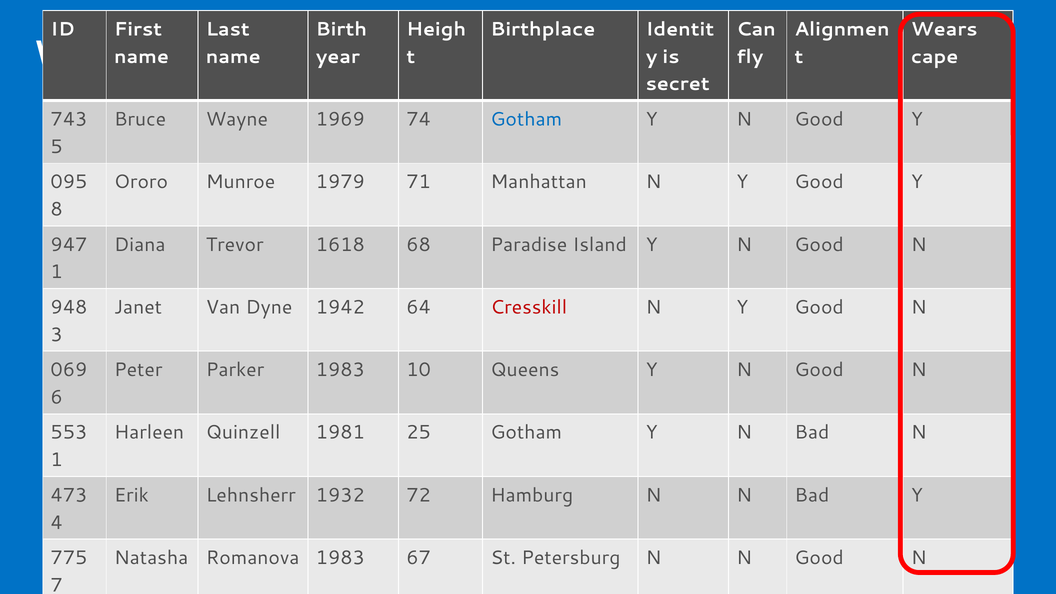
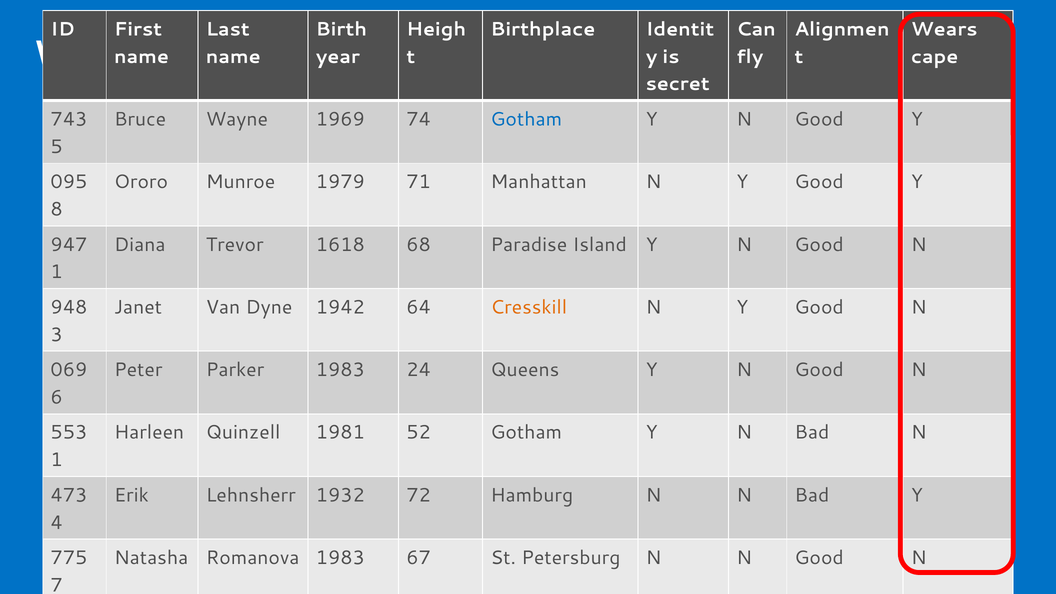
Cresskill colour: red -> orange
10: 10 -> 24
25: 25 -> 52
